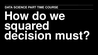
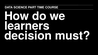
squared: squared -> learners
